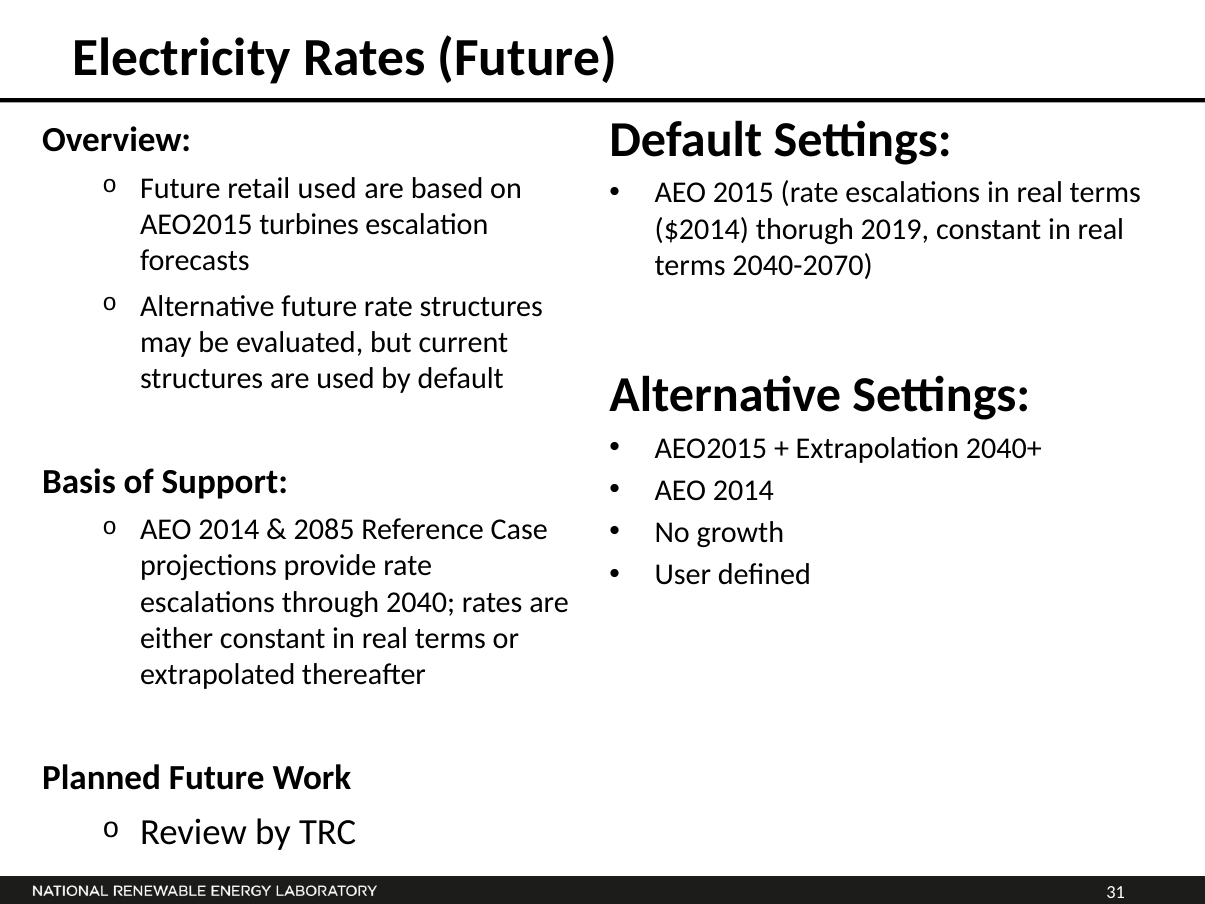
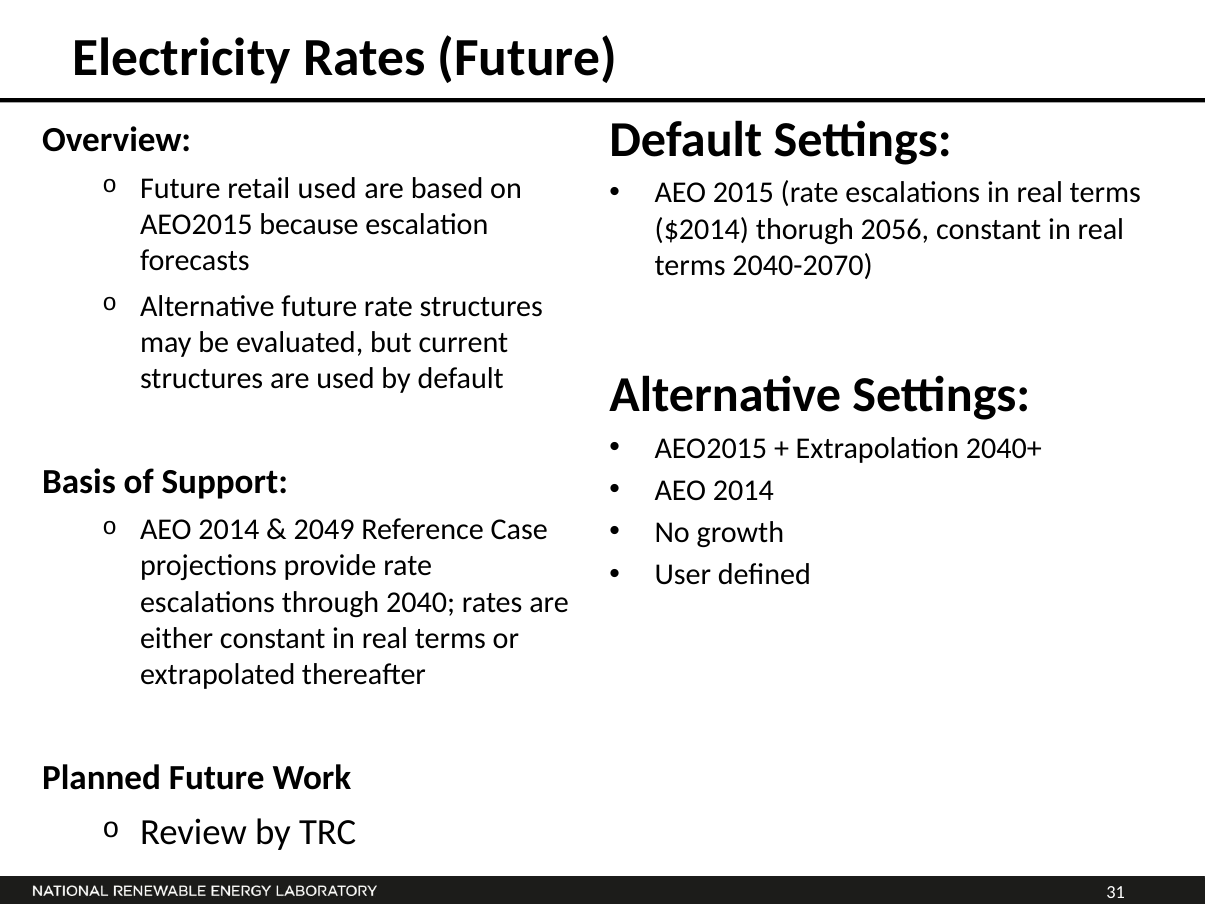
turbines: turbines -> because
2019: 2019 -> 2056
2085: 2085 -> 2049
